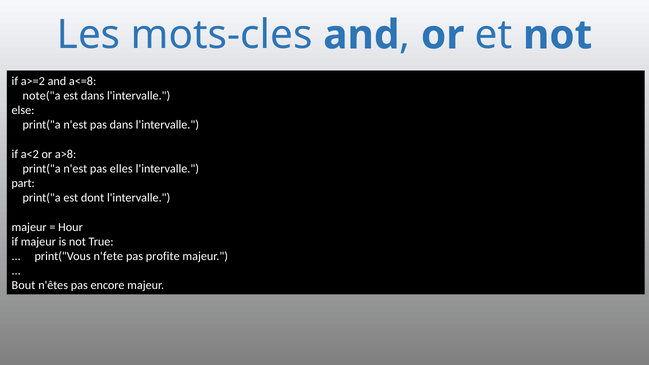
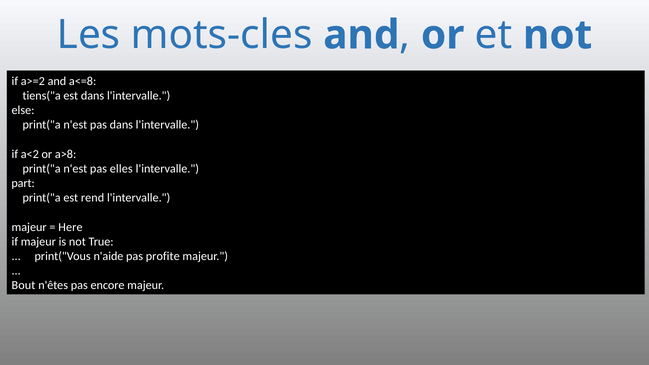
note("a: note("a -> tiens("a
dont: dont -> rend
Hour: Hour -> Here
n'fete: n'fete -> n'aide
